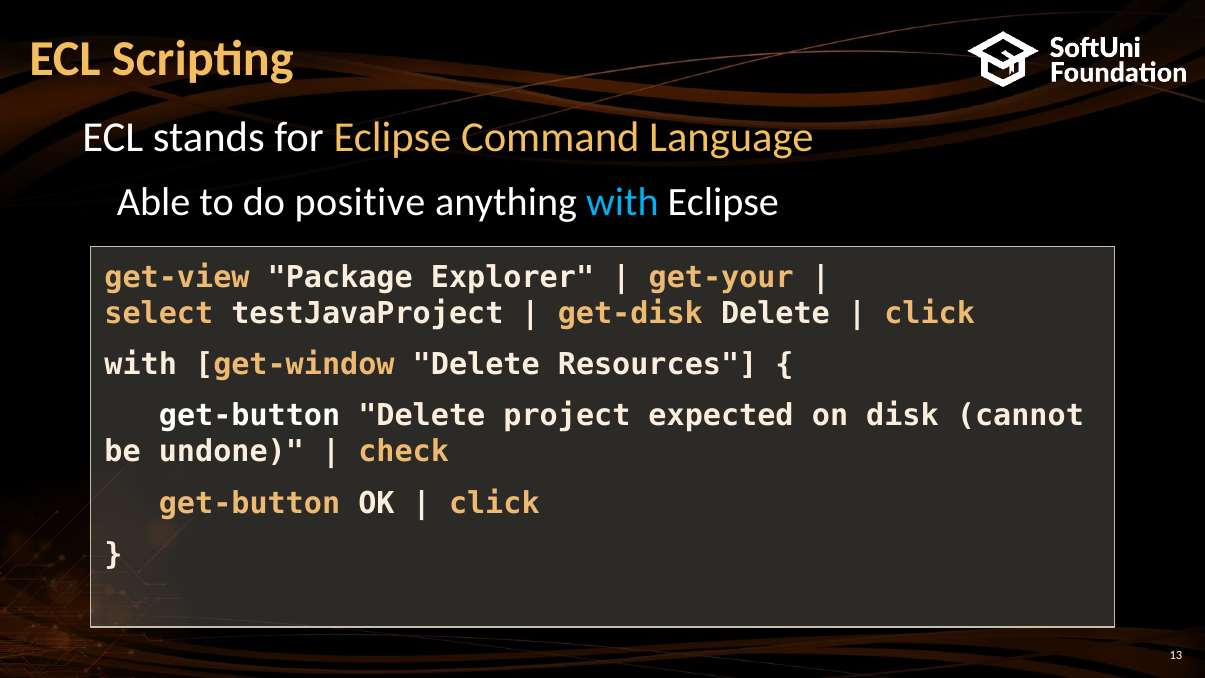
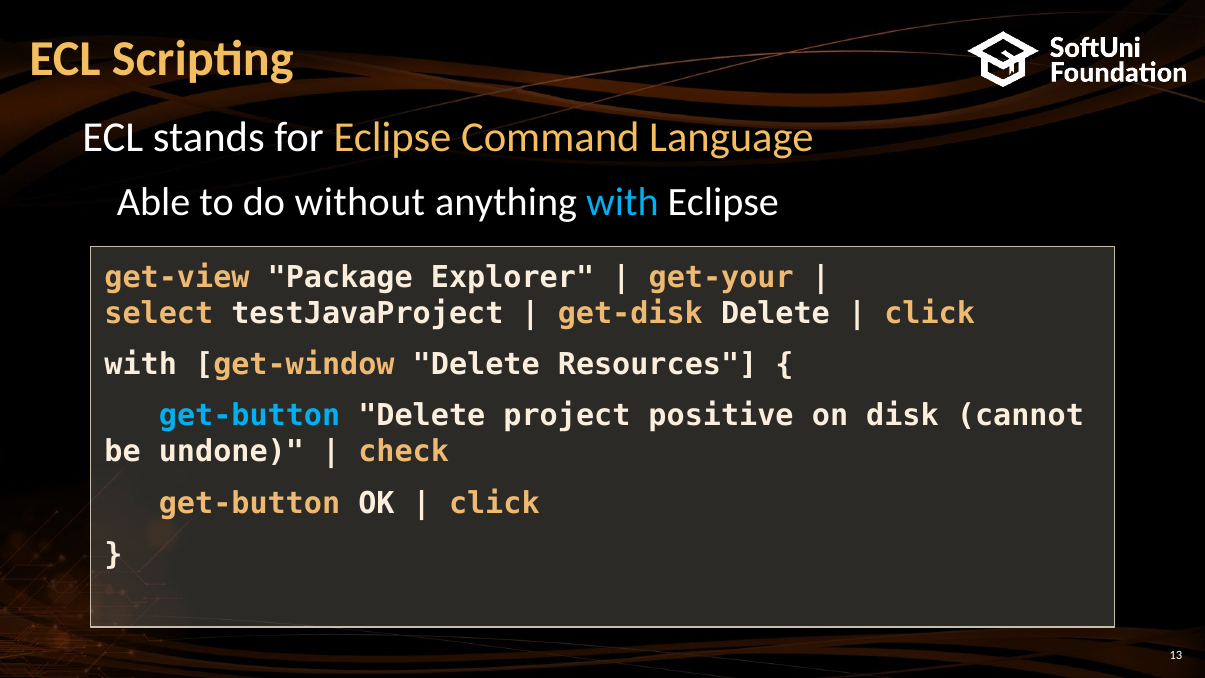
positive: positive -> without
get-button at (250, 416) colour: white -> light blue
expected: expected -> positive
